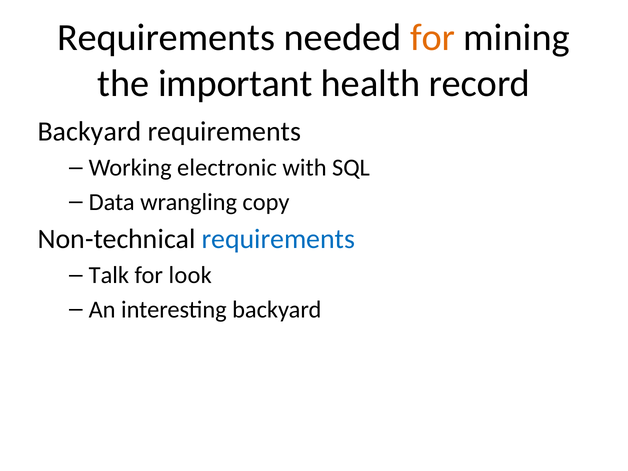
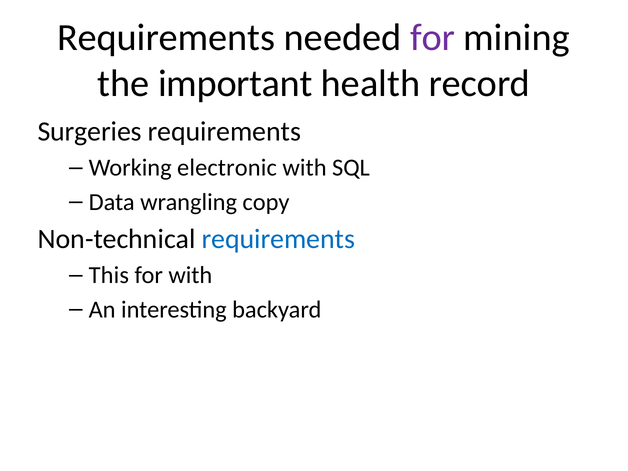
for at (432, 38) colour: orange -> purple
Backyard at (90, 132): Backyard -> Surgeries
Talk: Talk -> This
for look: look -> with
